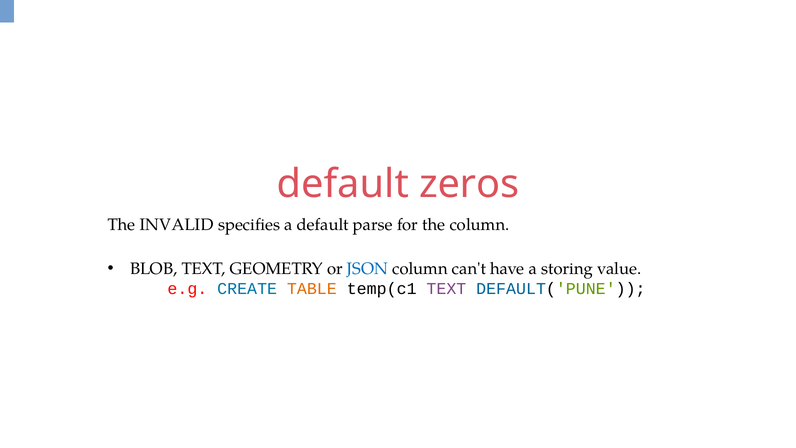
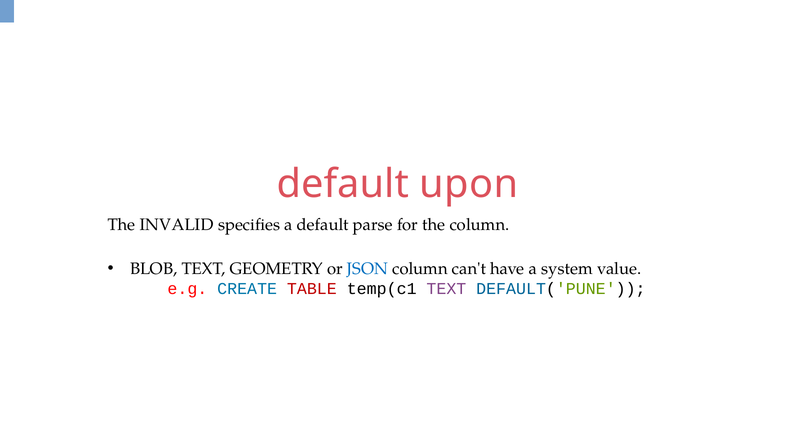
zeros: zeros -> upon
storing: storing -> system
TABLE colour: orange -> red
